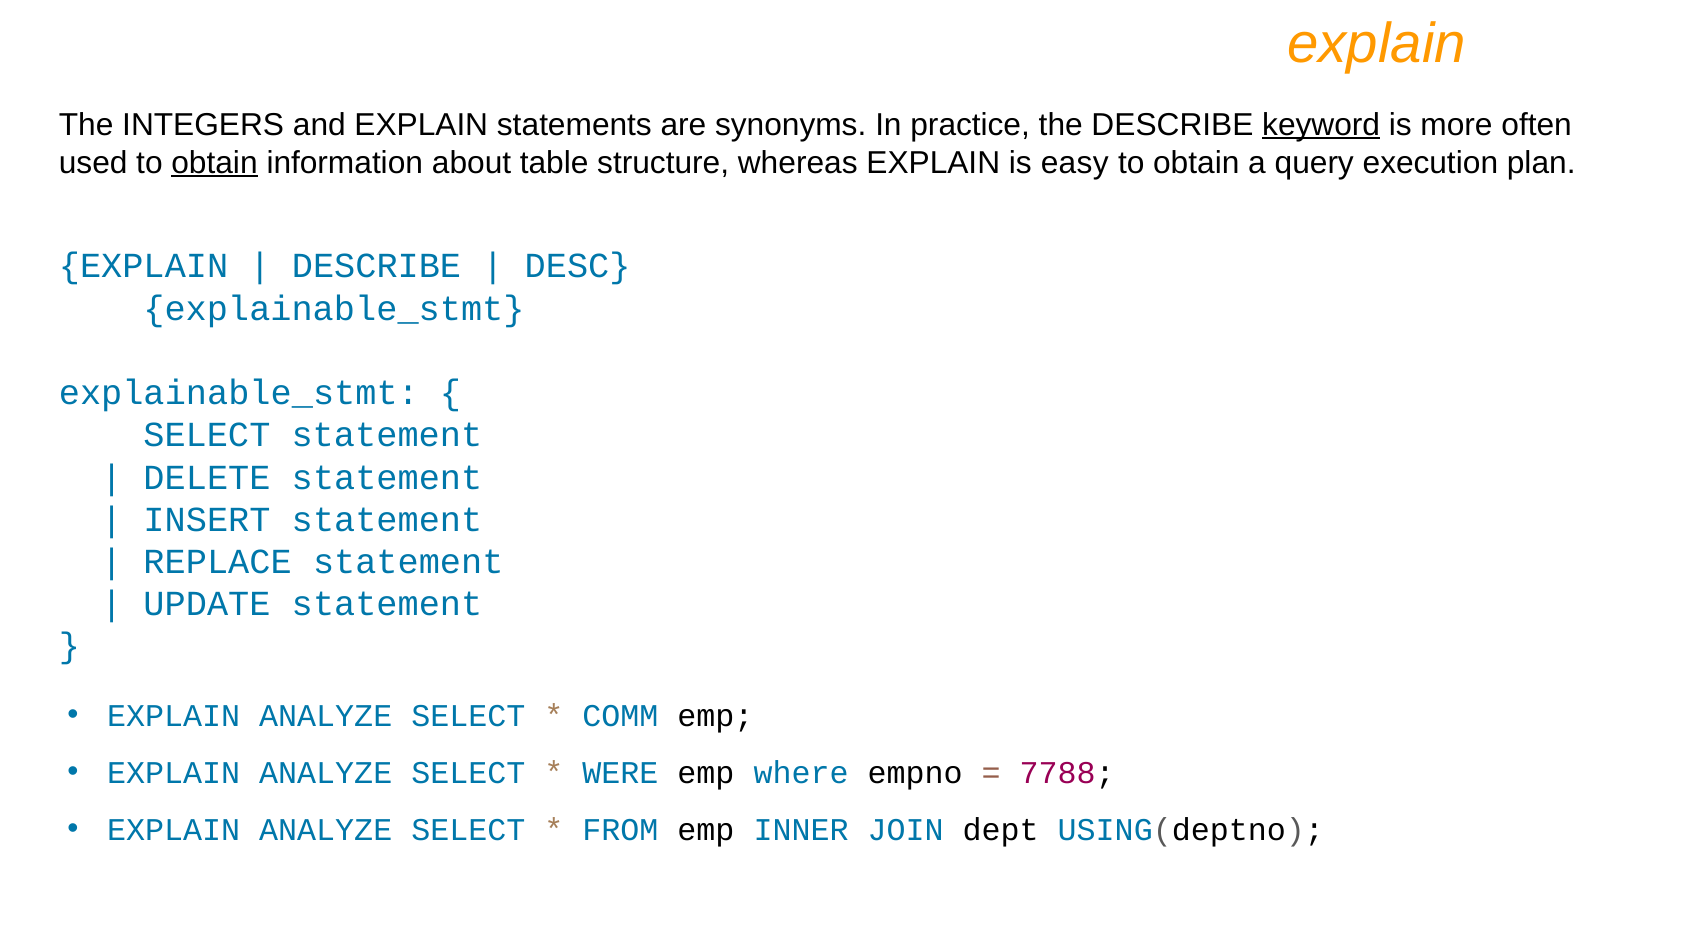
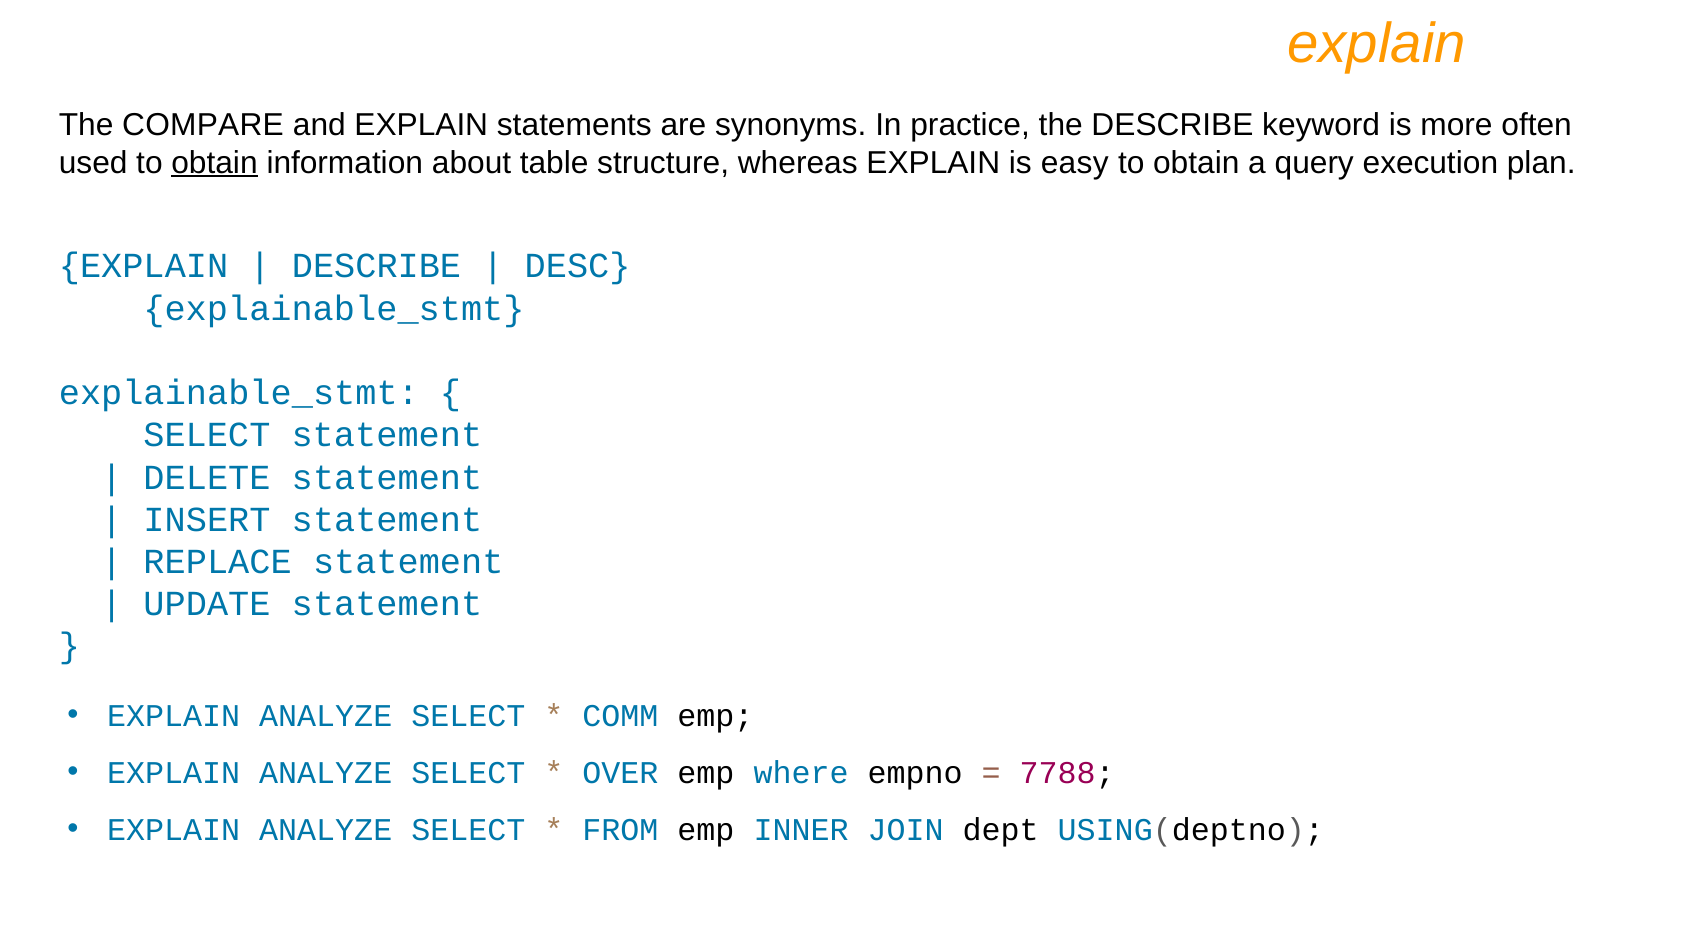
INTEGERS: INTEGERS -> COMPARE
keyword underline: present -> none
WERE: WERE -> OVER
